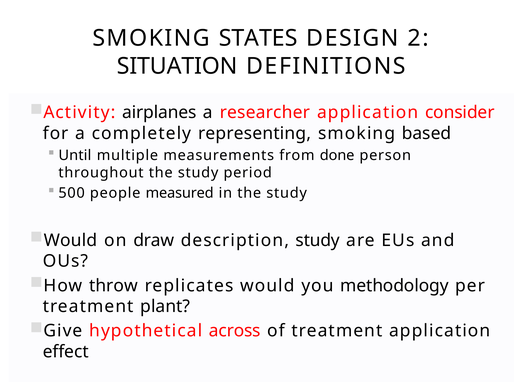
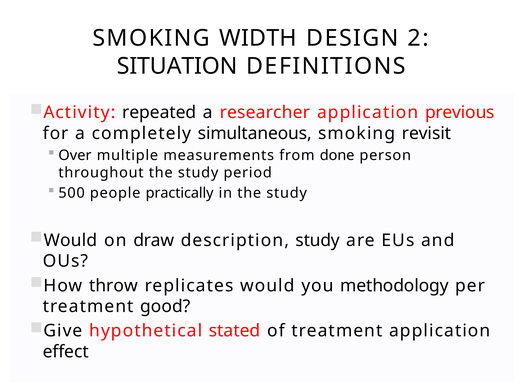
STATES: STATES -> WIDTH
airplanes: airplanes -> repeated
consider: consider -> previous
representing: representing -> simultaneous
based: based -> revisit
Until: Until -> Over
measured: measured -> practically
plant: plant -> good
across: across -> stated
